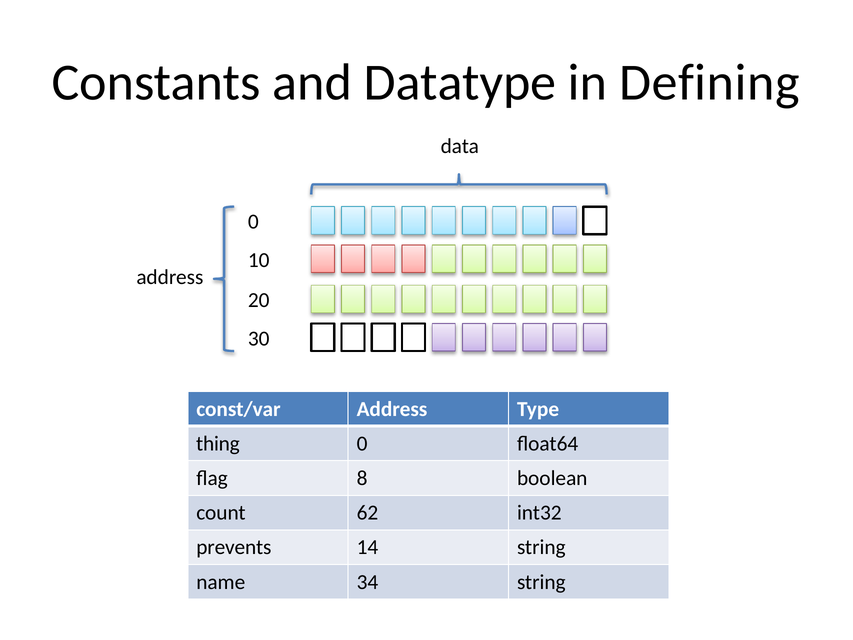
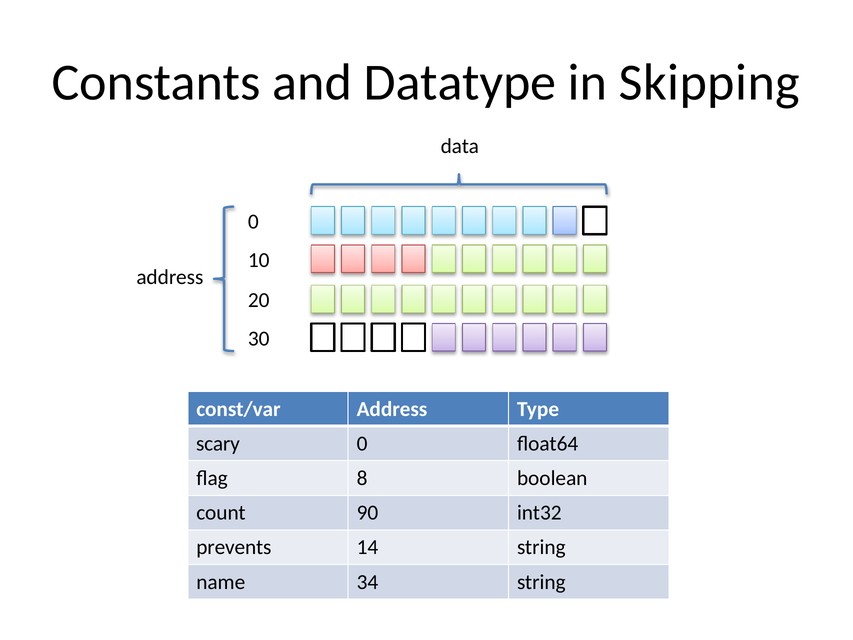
Defining: Defining -> Skipping
thing: thing -> scary
62: 62 -> 90
